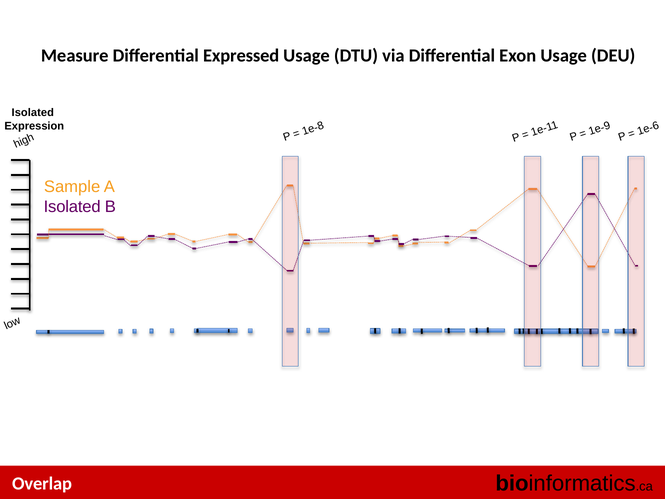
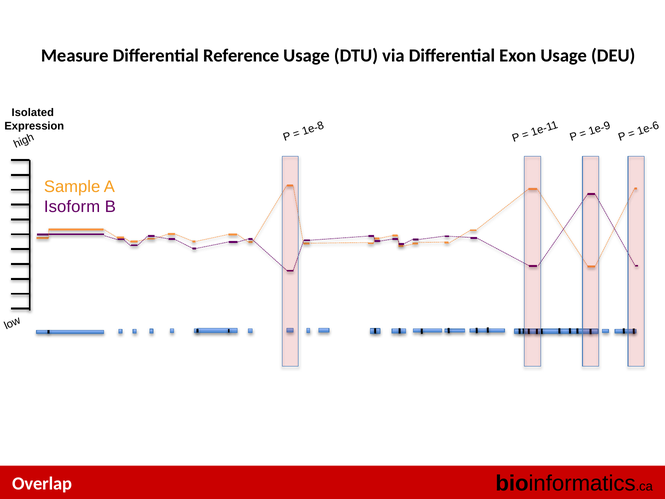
Expressed: Expressed -> Reference
Isolated at (72, 207): Isolated -> Isoform
